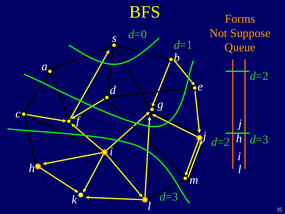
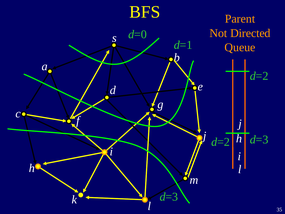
Forms: Forms -> Parent
Suppose: Suppose -> Directed
